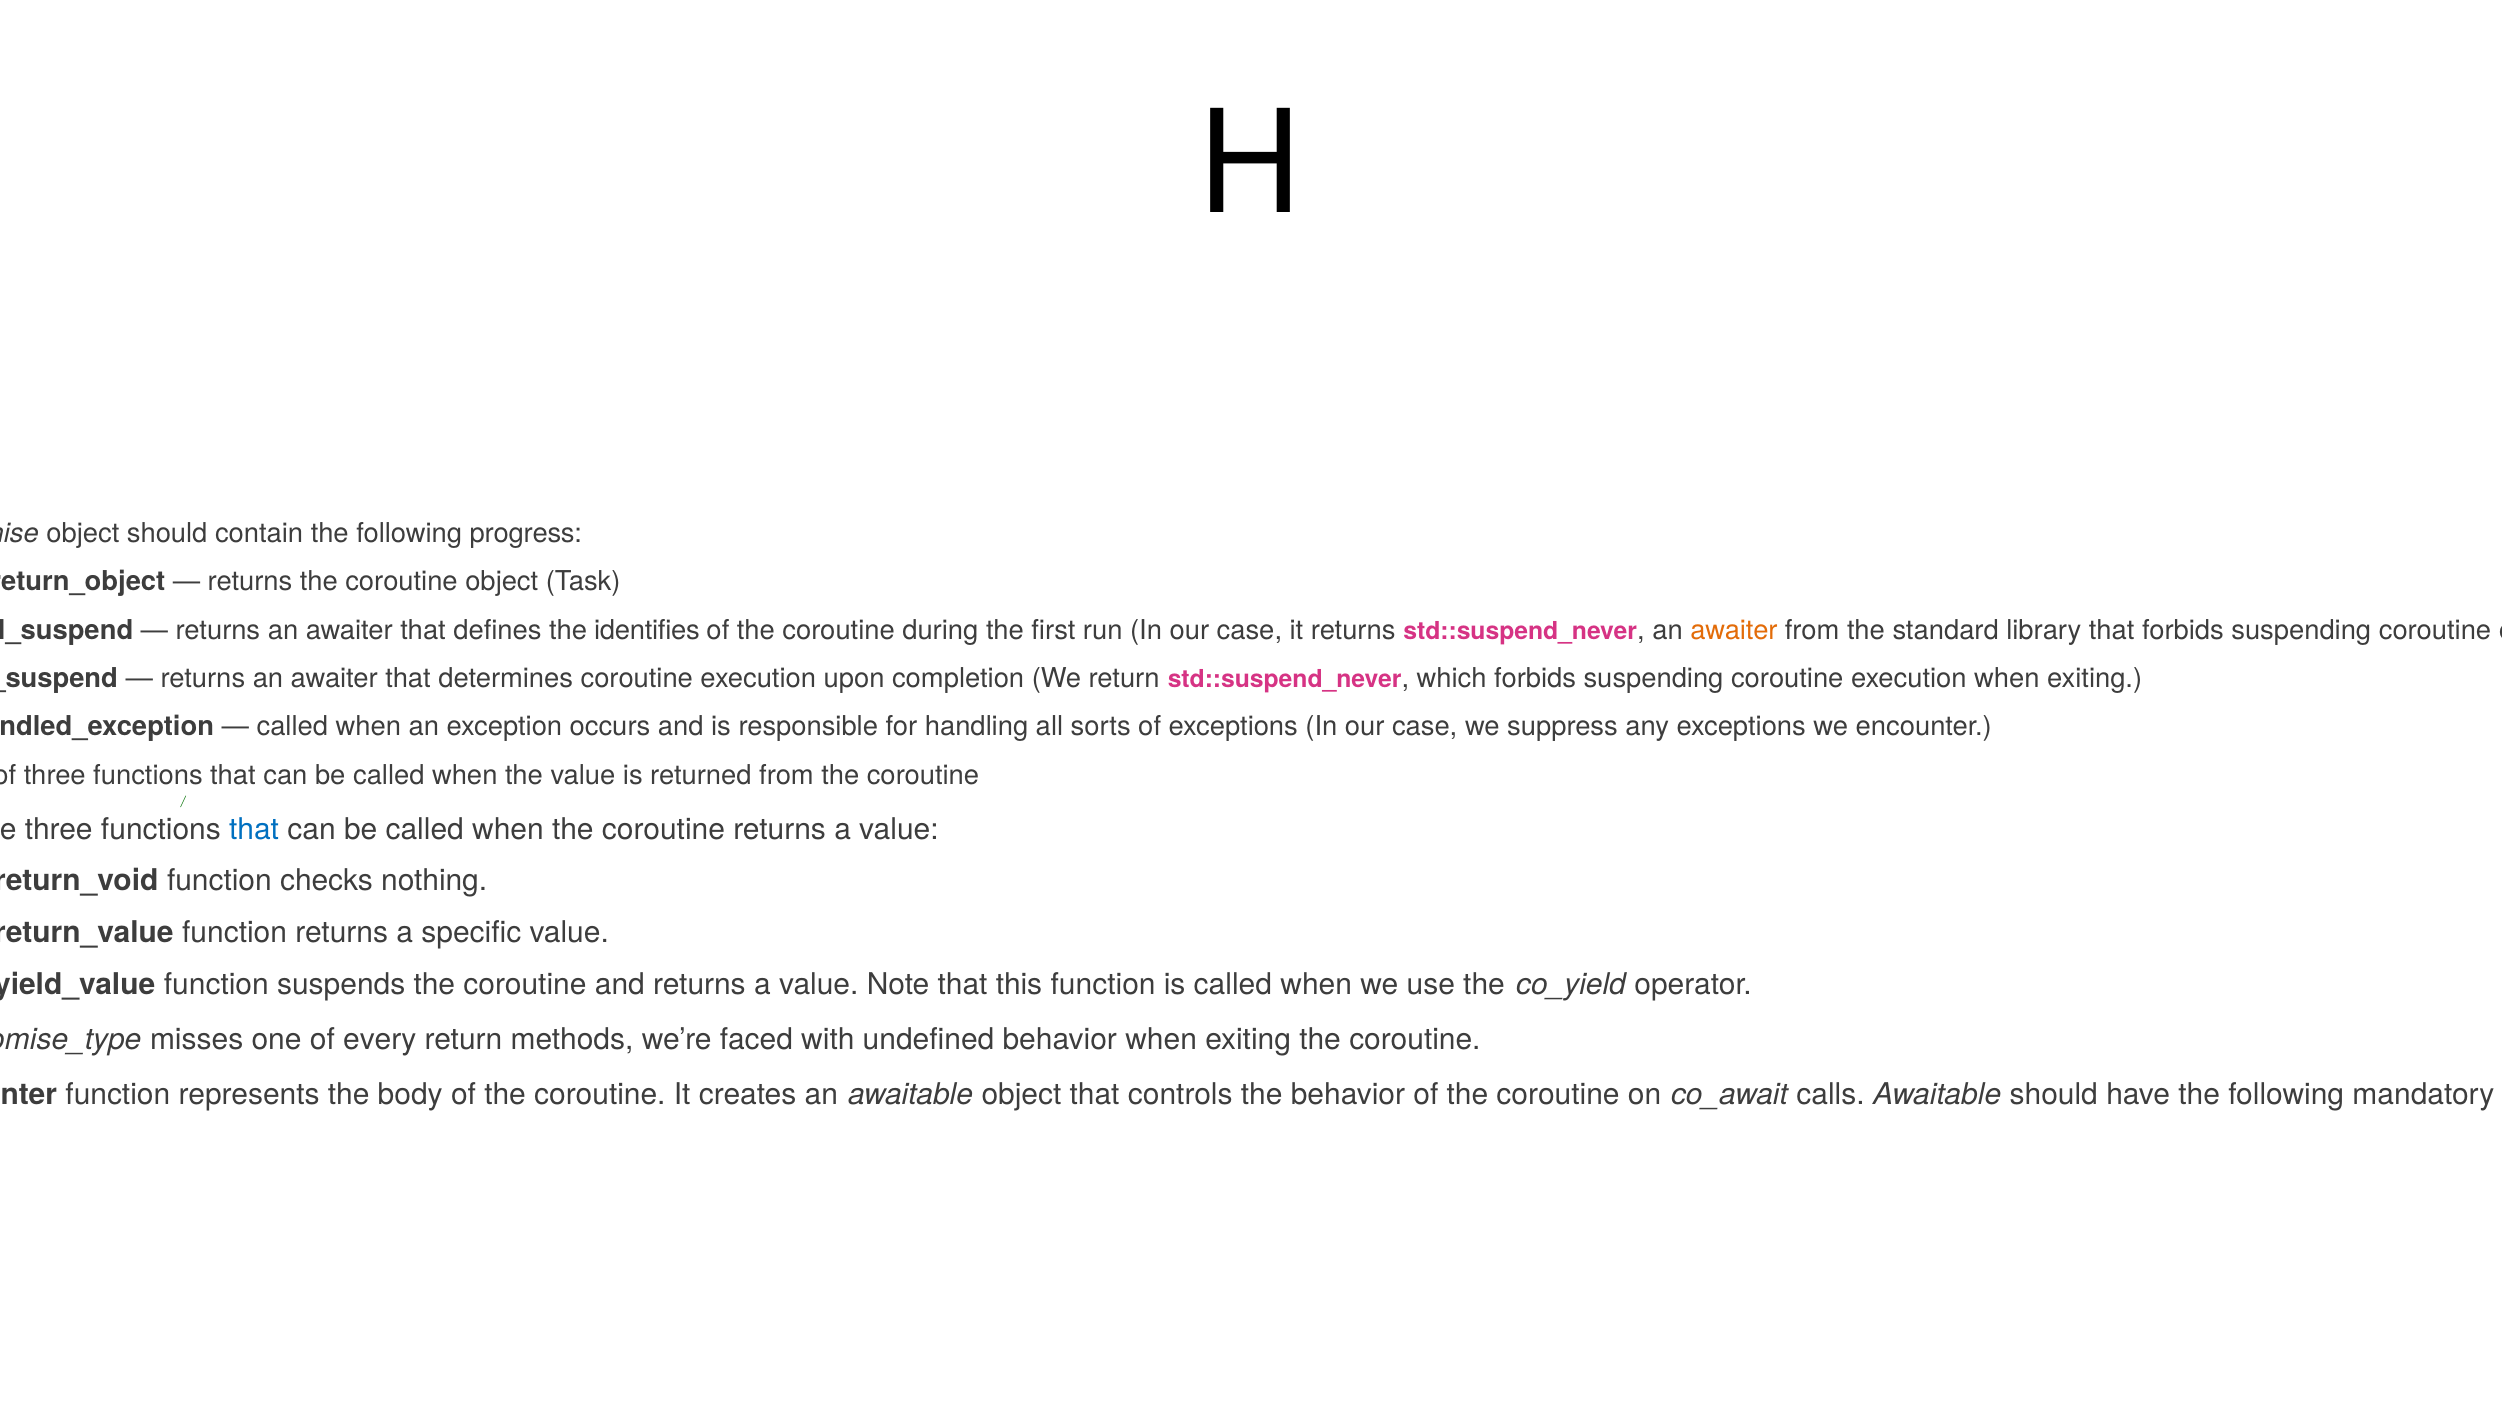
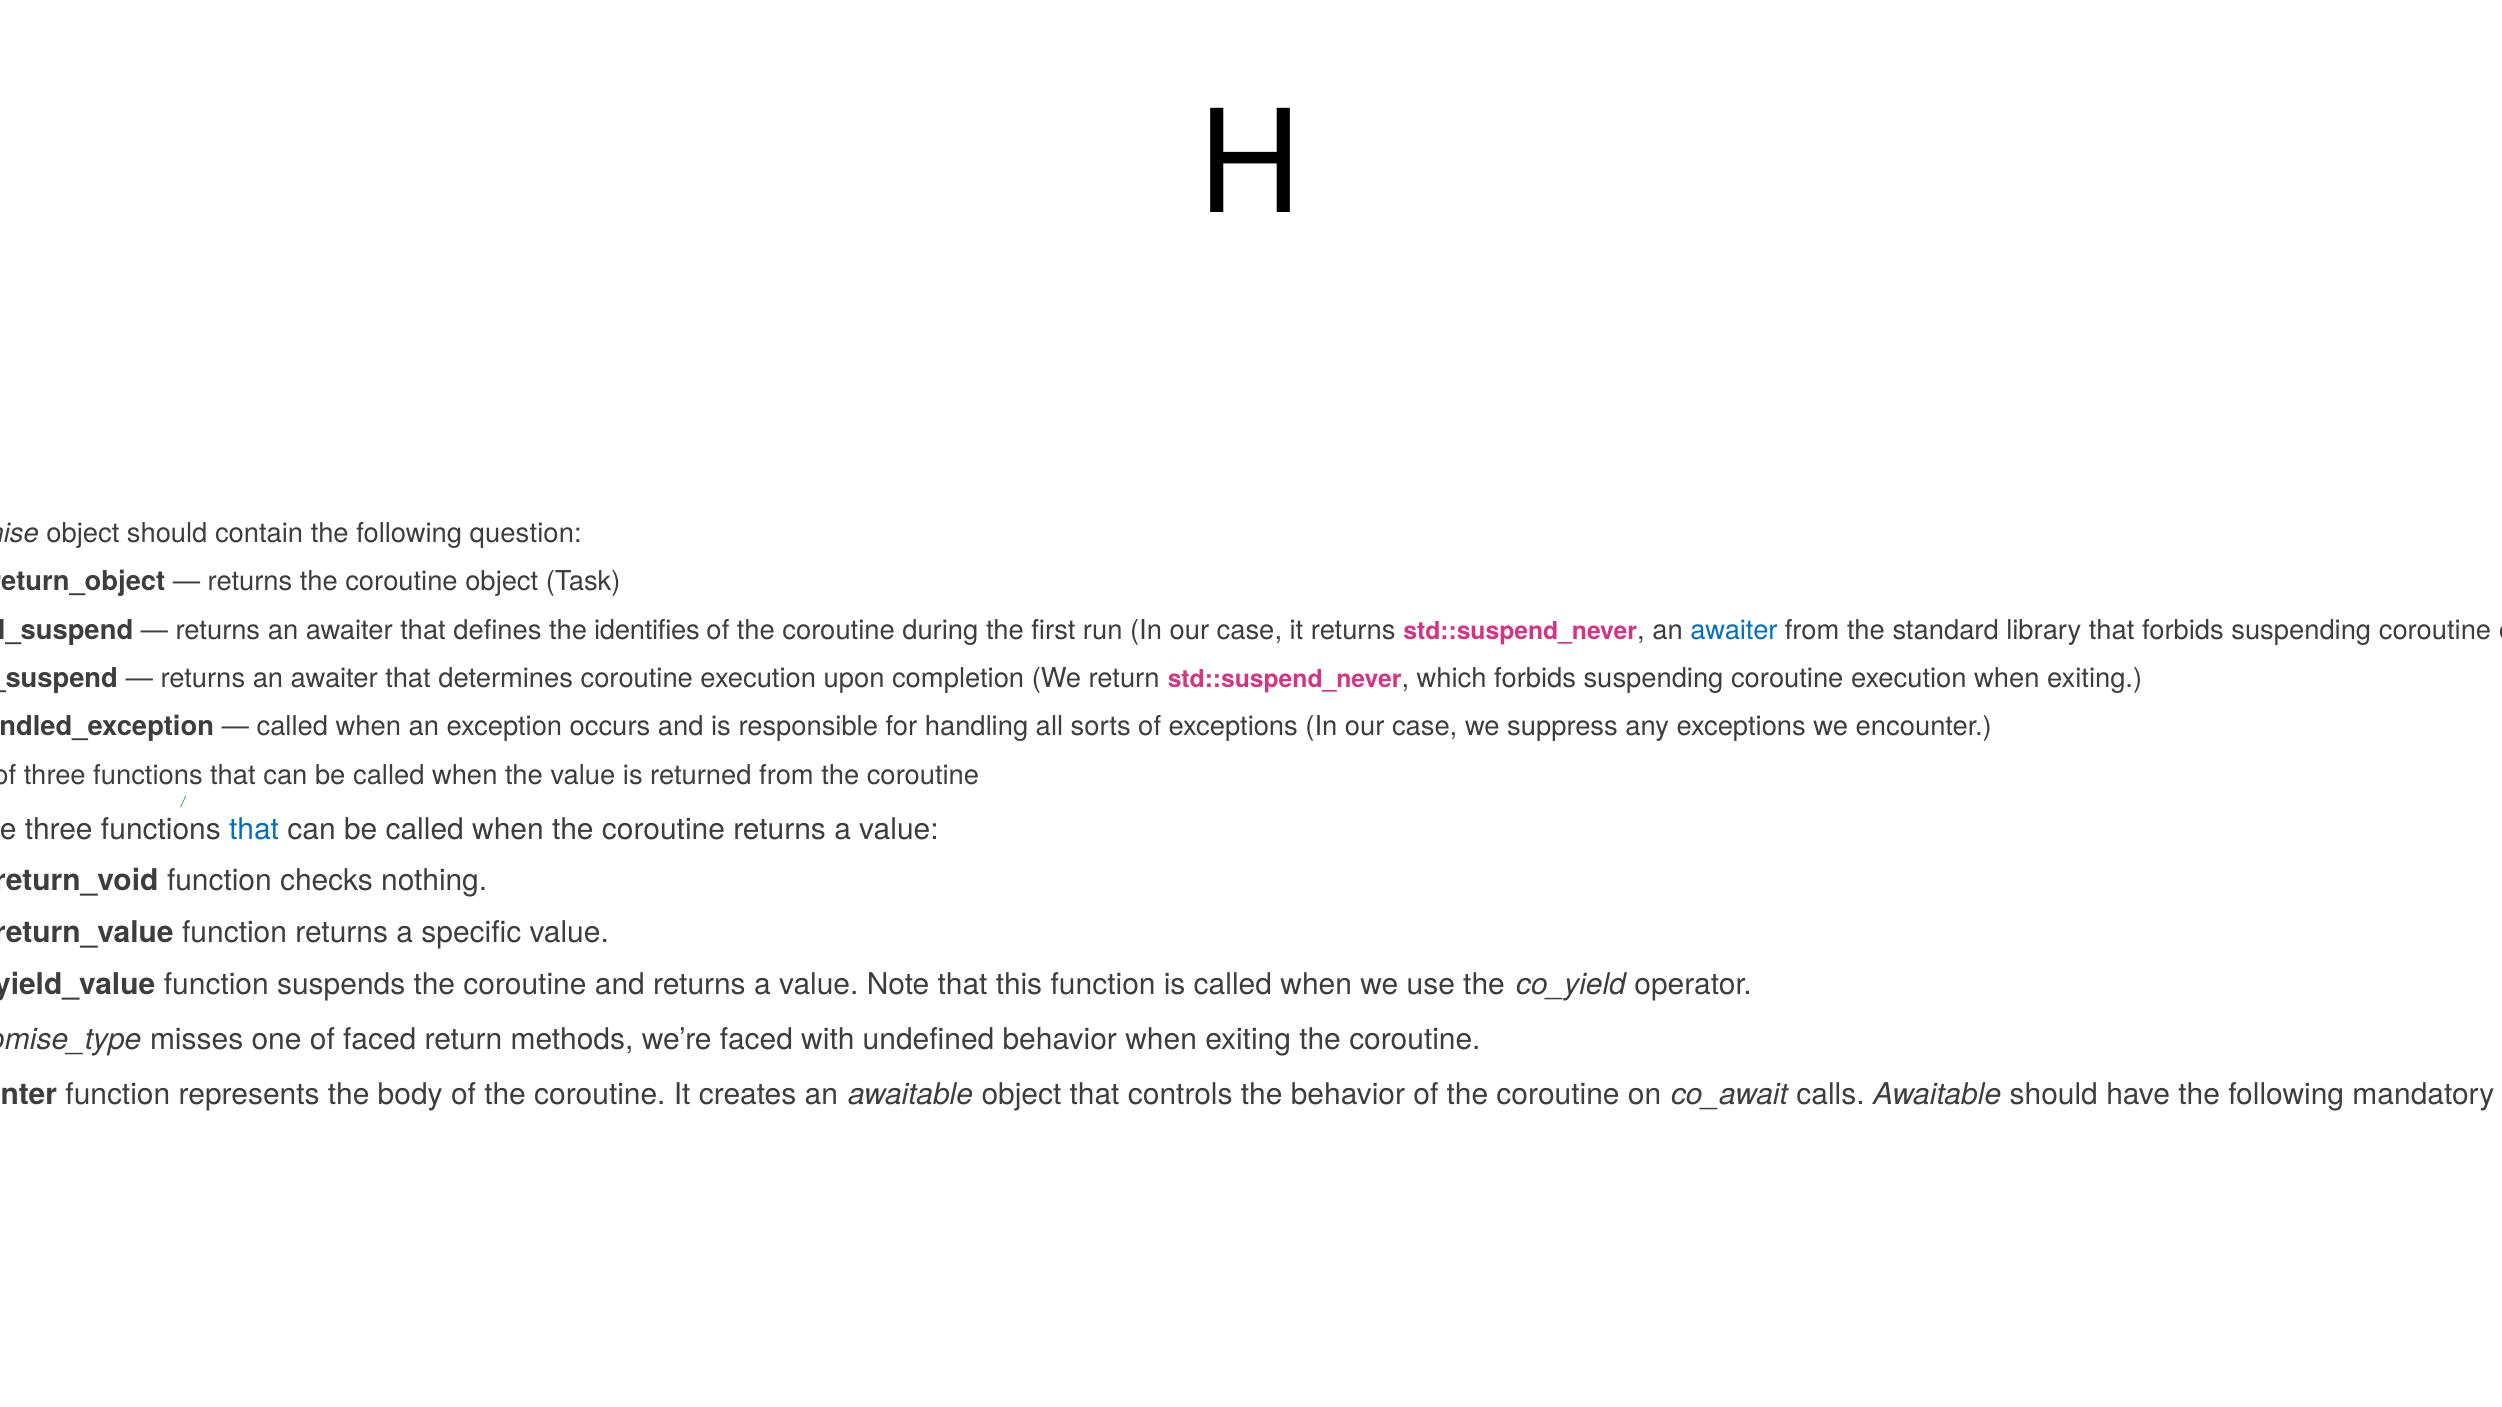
progress: progress -> question
awaiter at (1734, 630) colour: orange -> blue
of every: every -> faced
